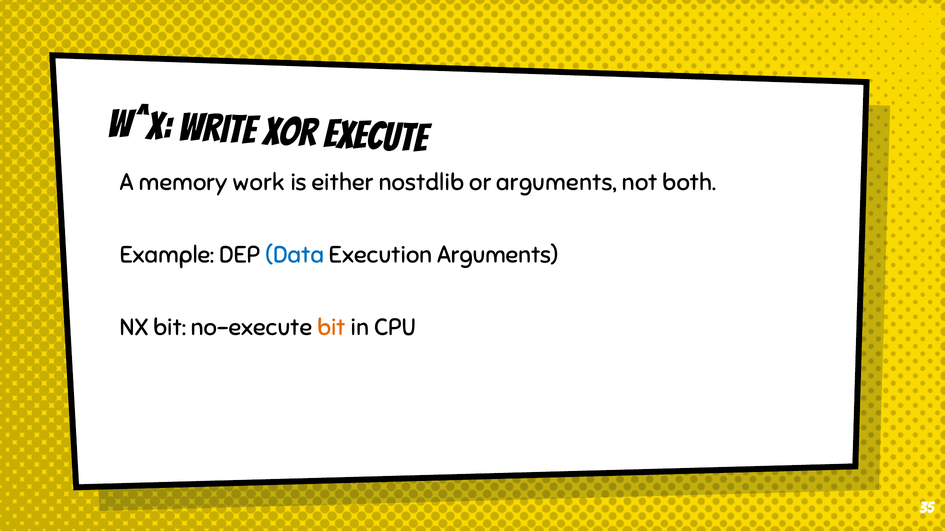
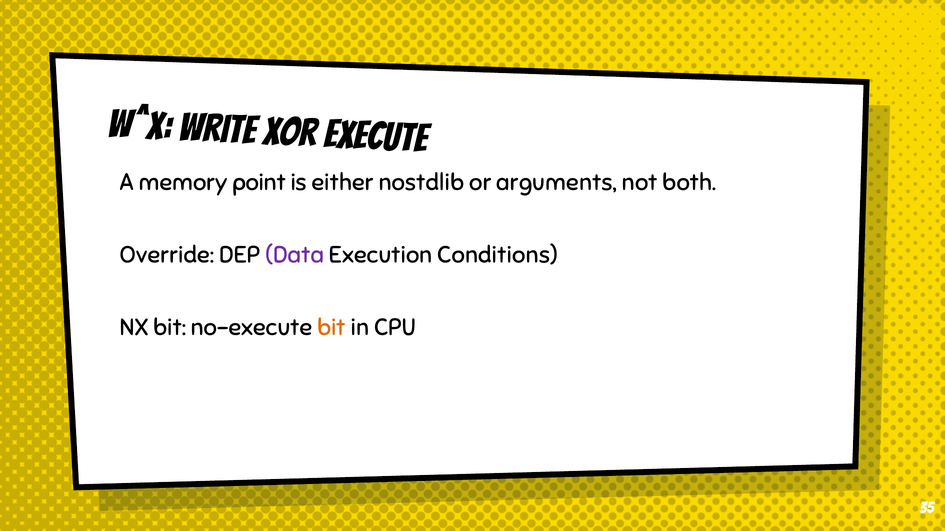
work: work -> point
Example: Example -> Override
Data colour: blue -> purple
Execution Arguments: Arguments -> Conditions
